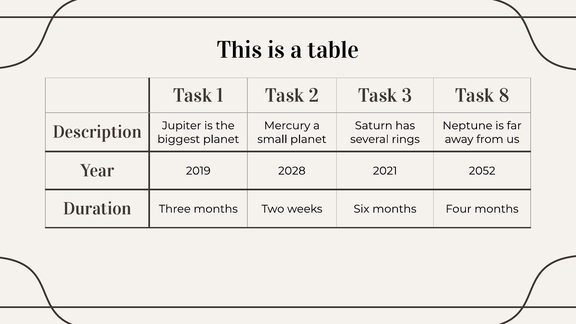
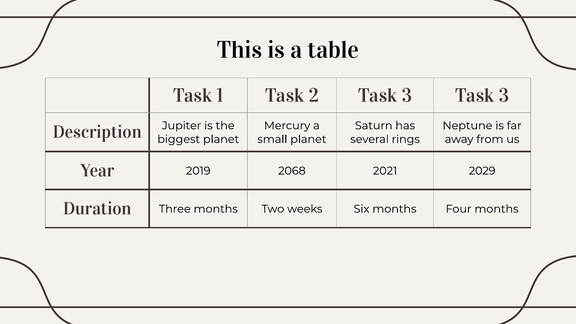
3 Task 8: 8 -> 3
2028: 2028 -> 2068
2052: 2052 -> 2029
